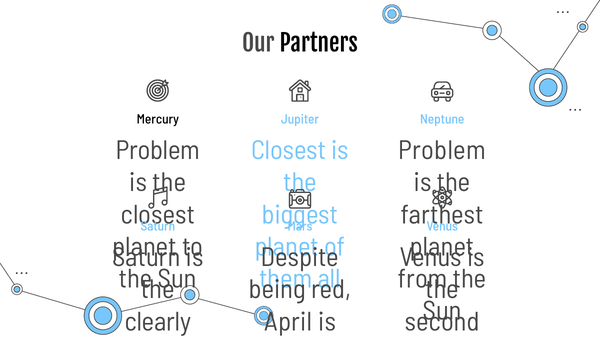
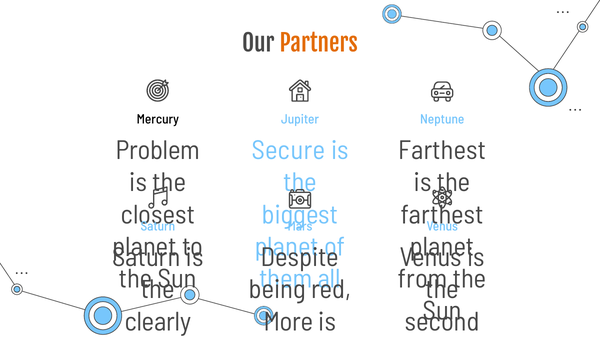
Partners colour: black -> orange
Closest at (289, 150): Closest -> Secure
Problem at (442, 150): Problem -> Farthest
April: April -> More
